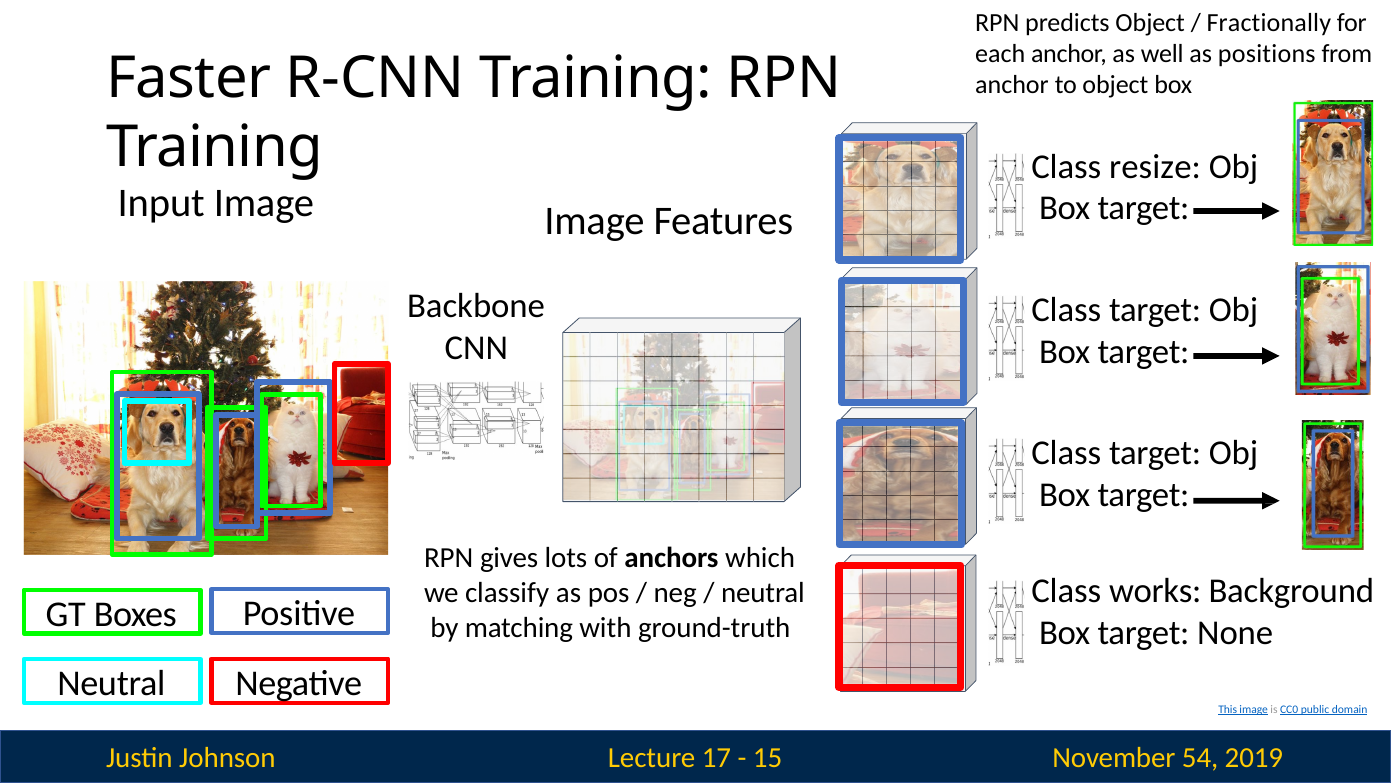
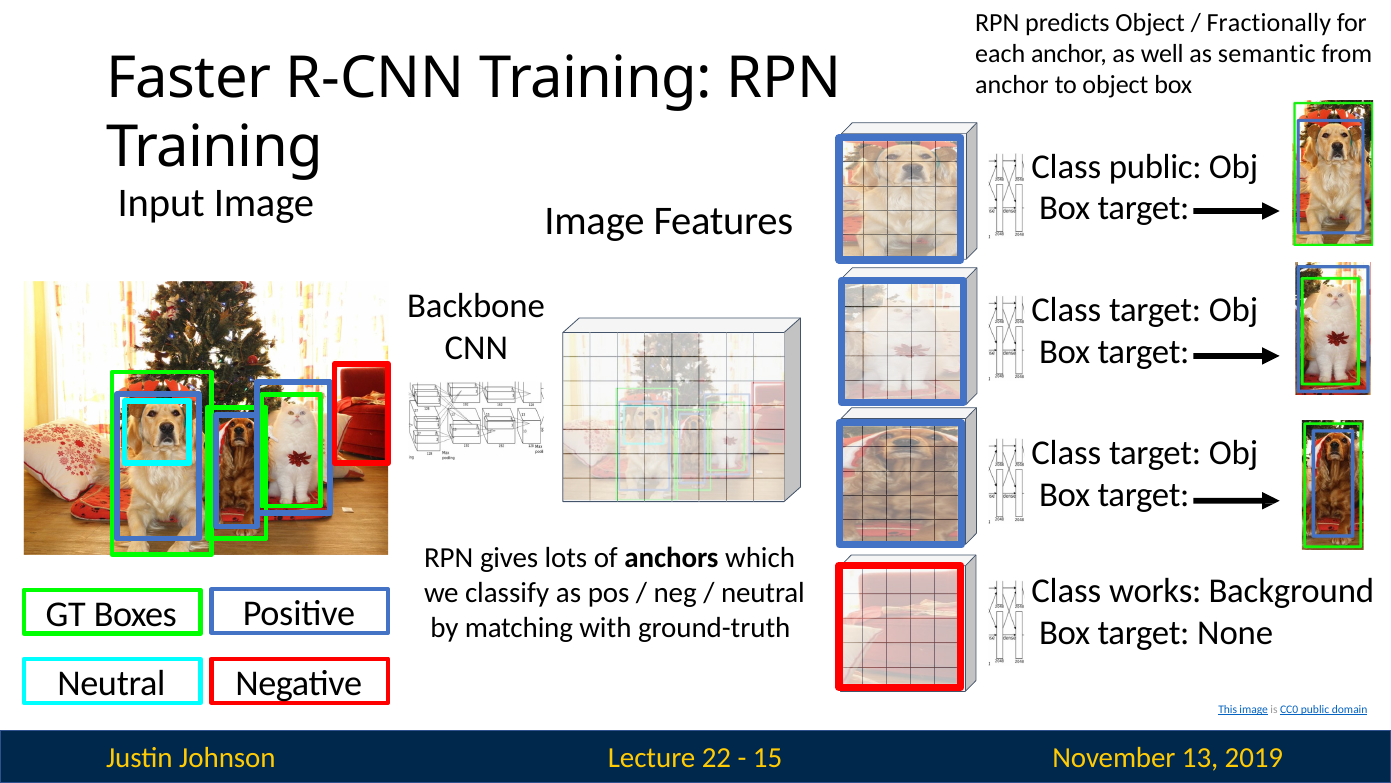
positions: positions -> semantic
Class resize: resize -> public
17: 17 -> 22
54: 54 -> 13
